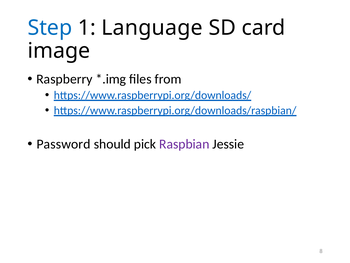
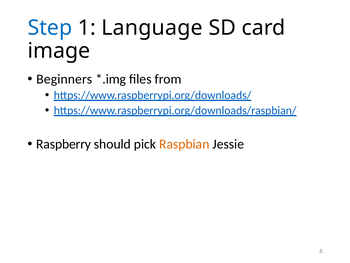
Raspberry: Raspberry -> Beginners
Password: Password -> Raspberry
Raspbian colour: purple -> orange
